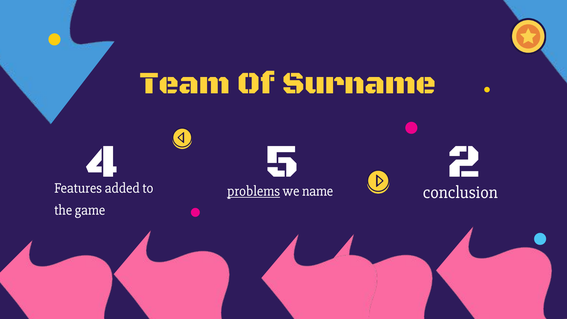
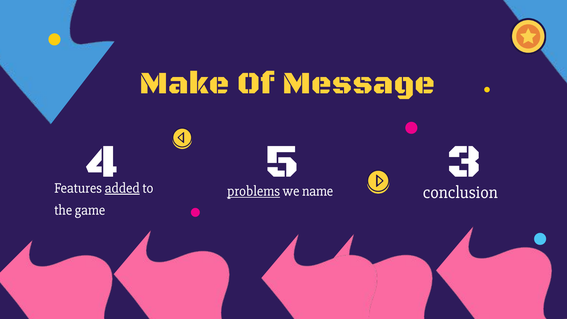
Team: Team -> Make
Surname: Surname -> Message
2: 2 -> 3
added underline: none -> present
